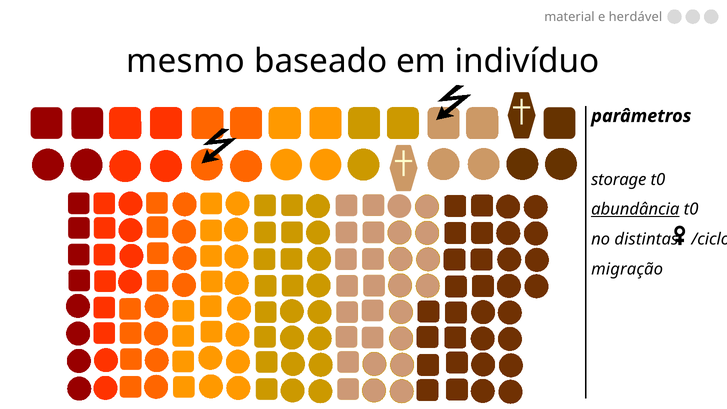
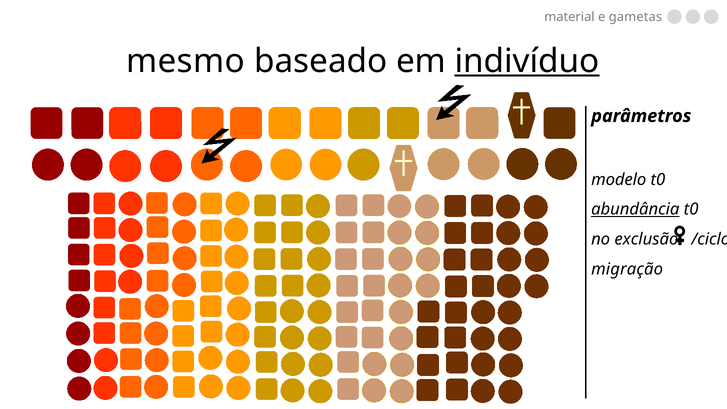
herdável: herdável -> gametas
indivíduo underline: none -> present
storage: storage -> modelo
distintas: distintas -> exclusão
